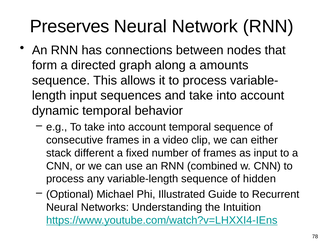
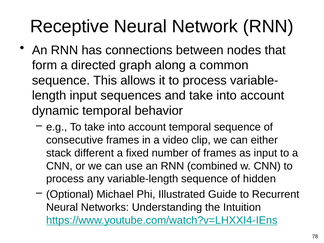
Preserves: Preserves -> Receptive
amounts: amounts -> common
